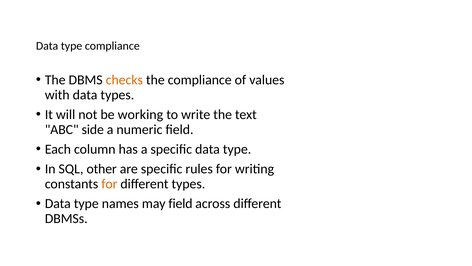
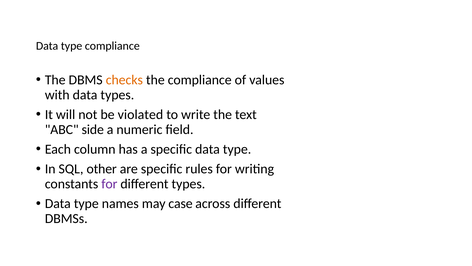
working: working -> violated
for at (109, 184) colour: orange -> purple
may field: field -> case
